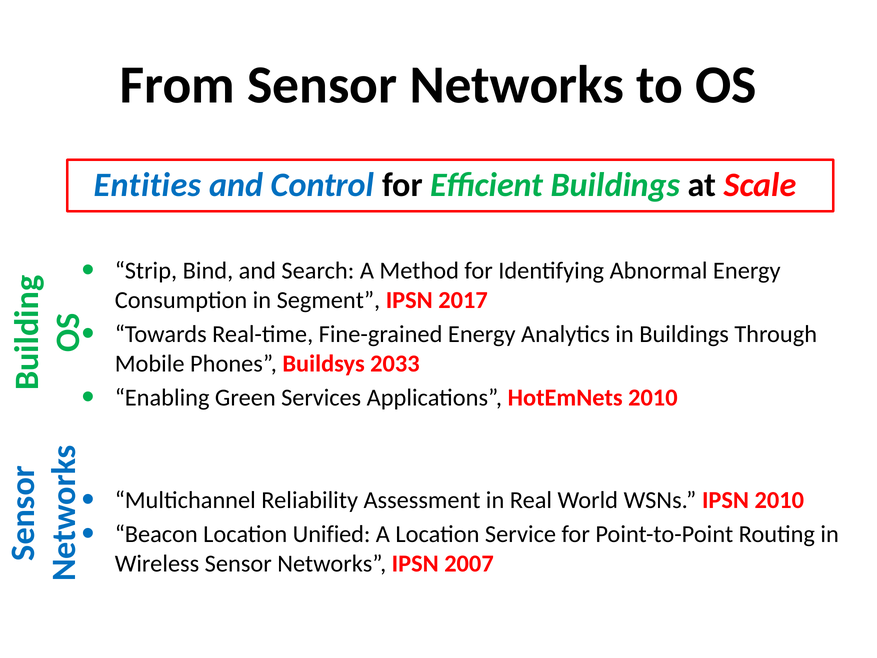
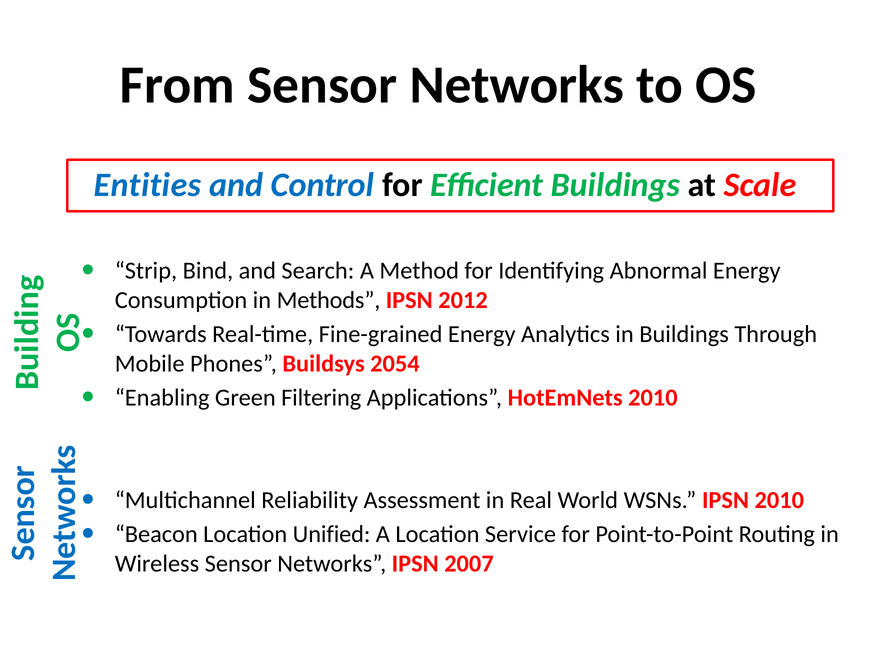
Segment: Segment -> Methods
2017: 2017 -> 2012
2033: 2033 -> 2054
Services: Services -> Filtering
